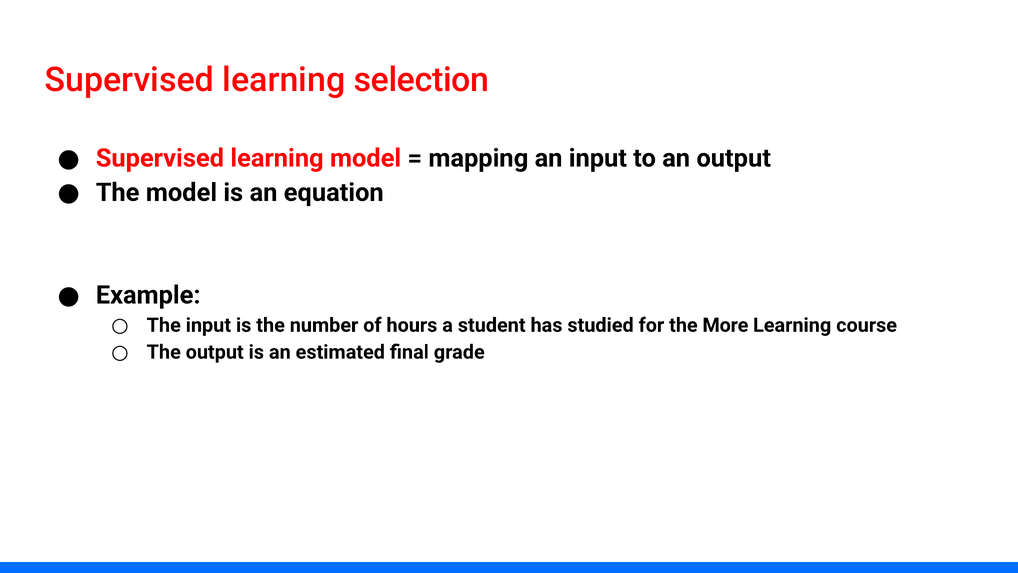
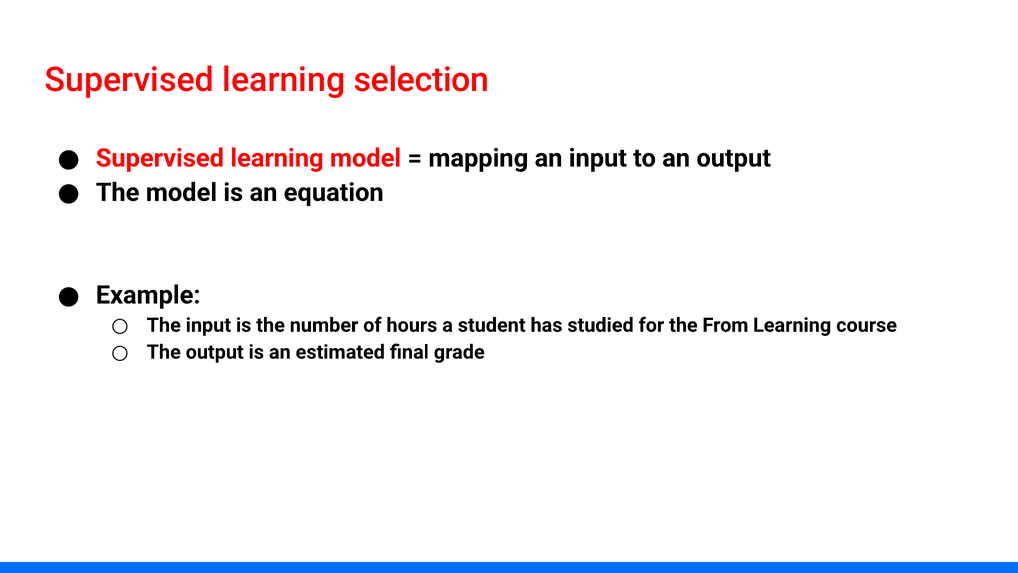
More: More -> From
